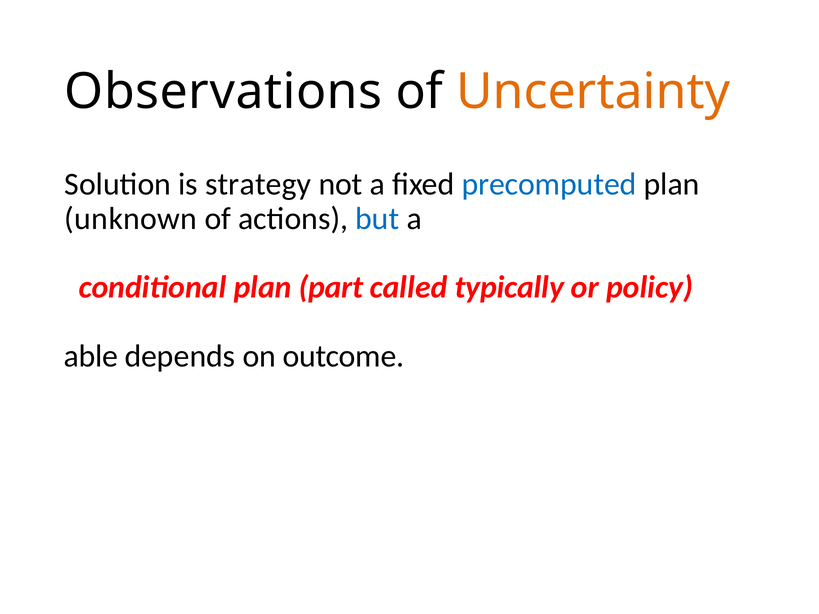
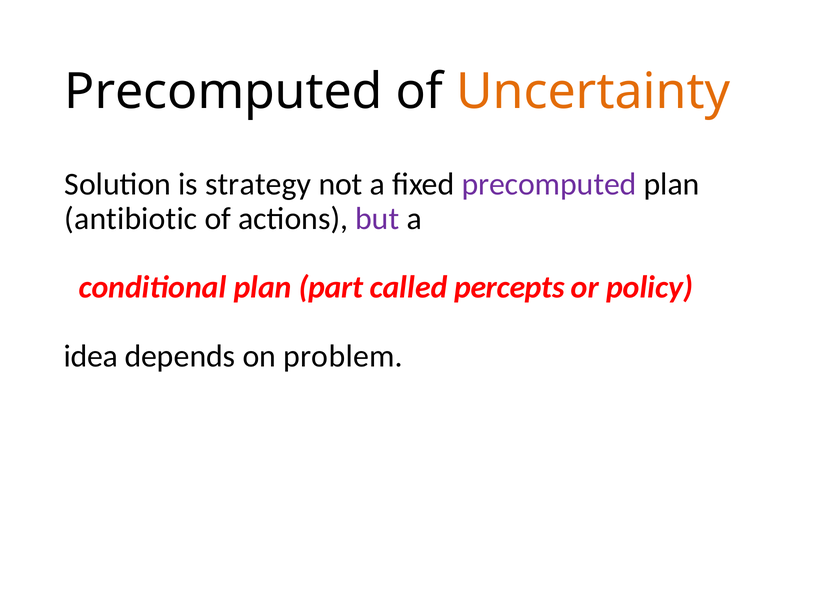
Observations at (223, 92): Observations -> Precomputed
precomputed at (549, 185) colour: blue -> purple
unknown: unknown -> antibiotic
but colour: blue -> purple
typically: typically -> percepts
able: able -> idea
outcome: outcome -> problem
